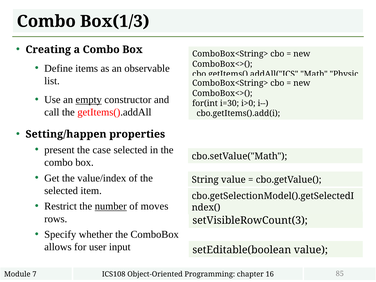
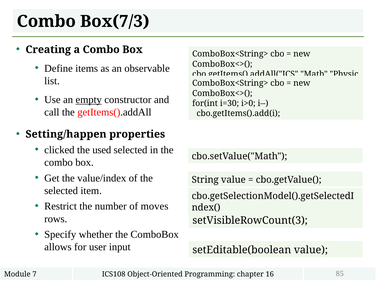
Box(1/3: Box(1/3 -> Box(7/3
present: present -> clicked
case: case -> used
number underline: present -> none
